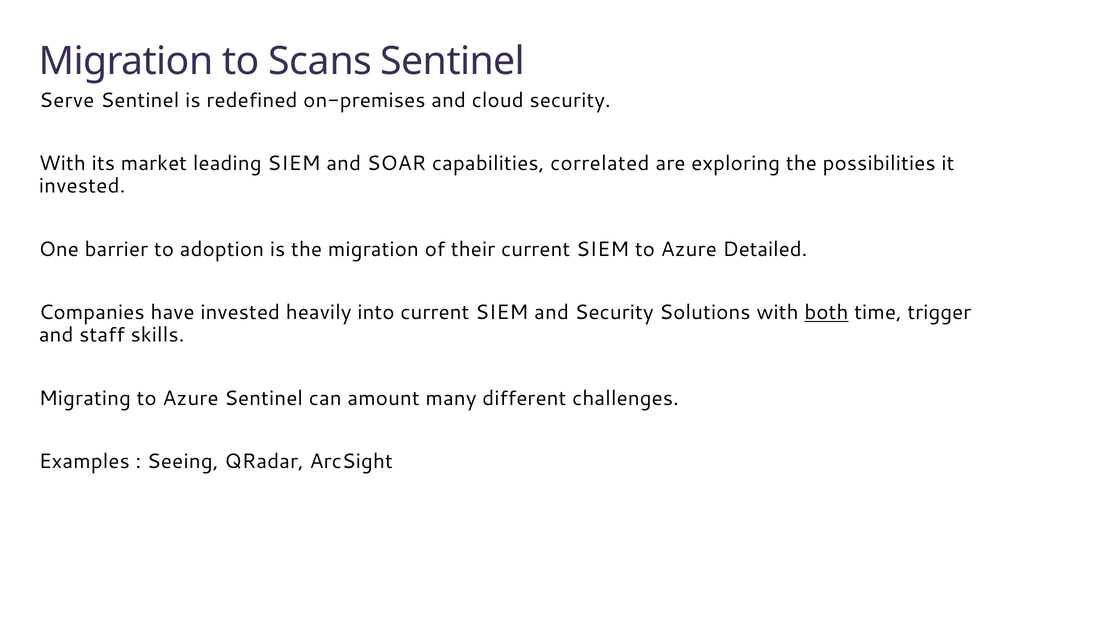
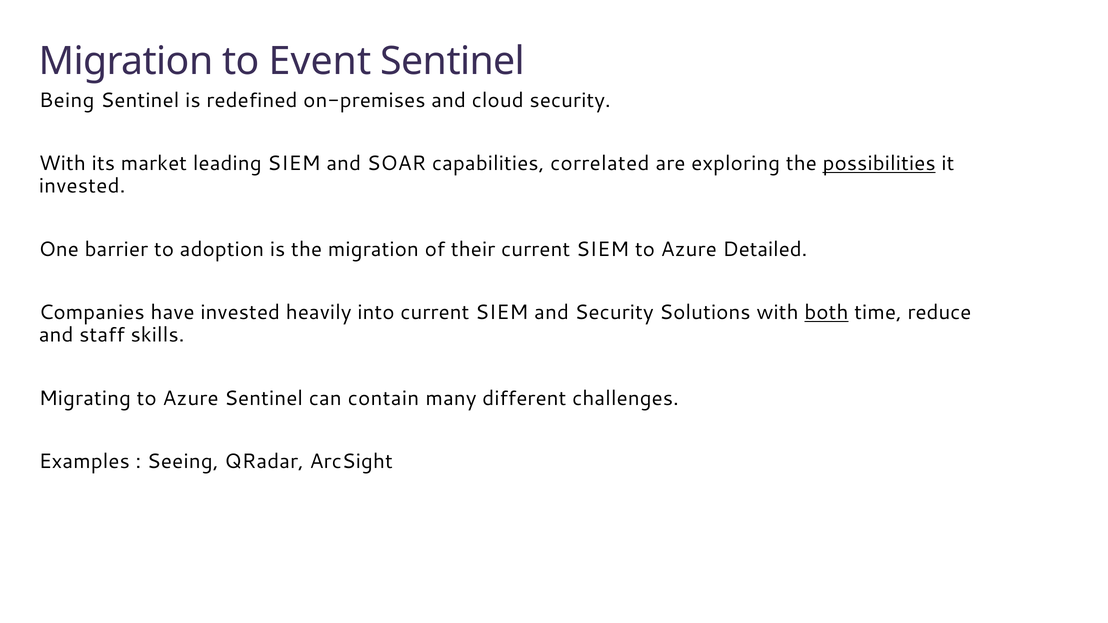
Scans: Scans -> Event
Serve: Serve -> Being
possibilities underline: none -> present
trigger: trigger -> reduce
amount: amount -> contain
